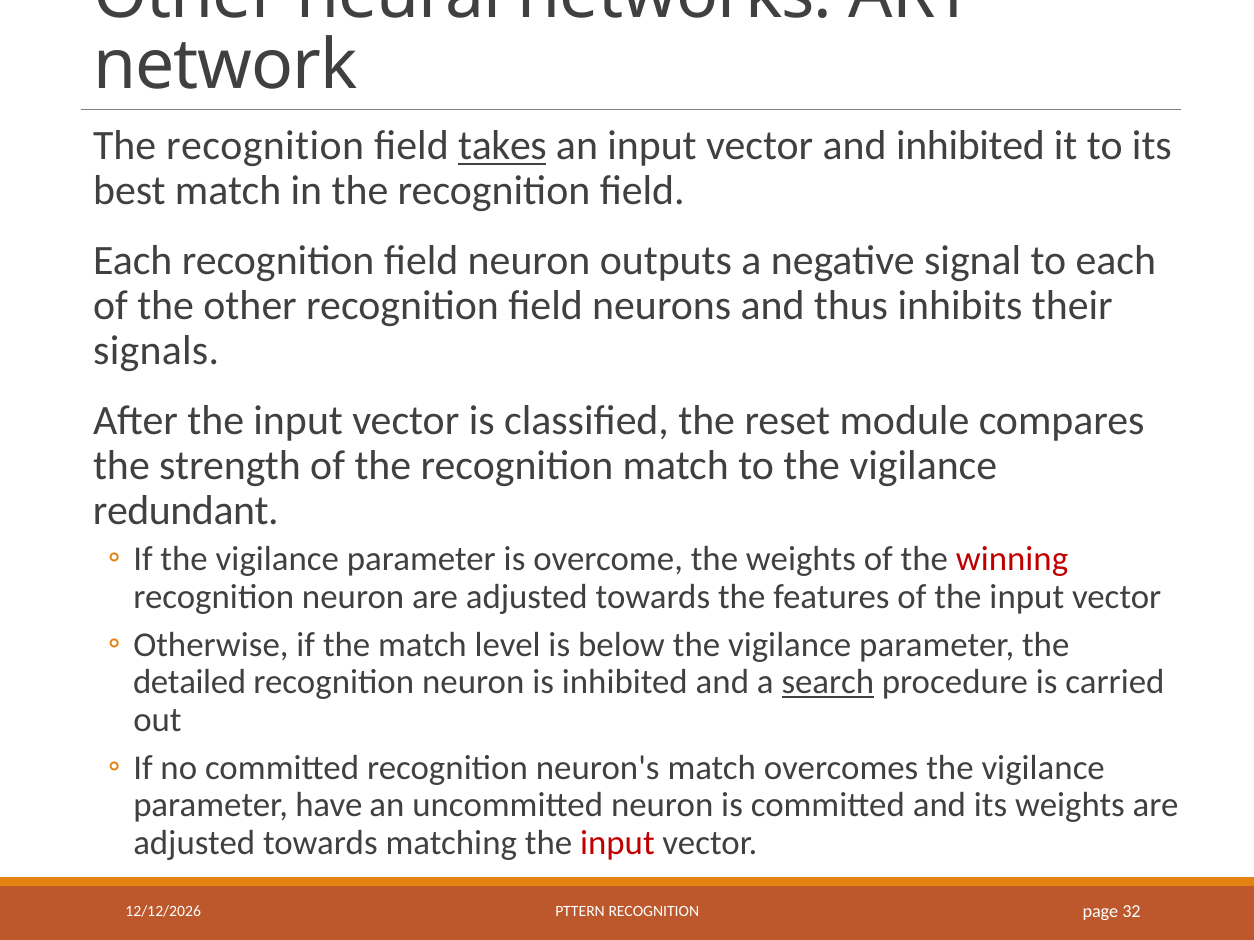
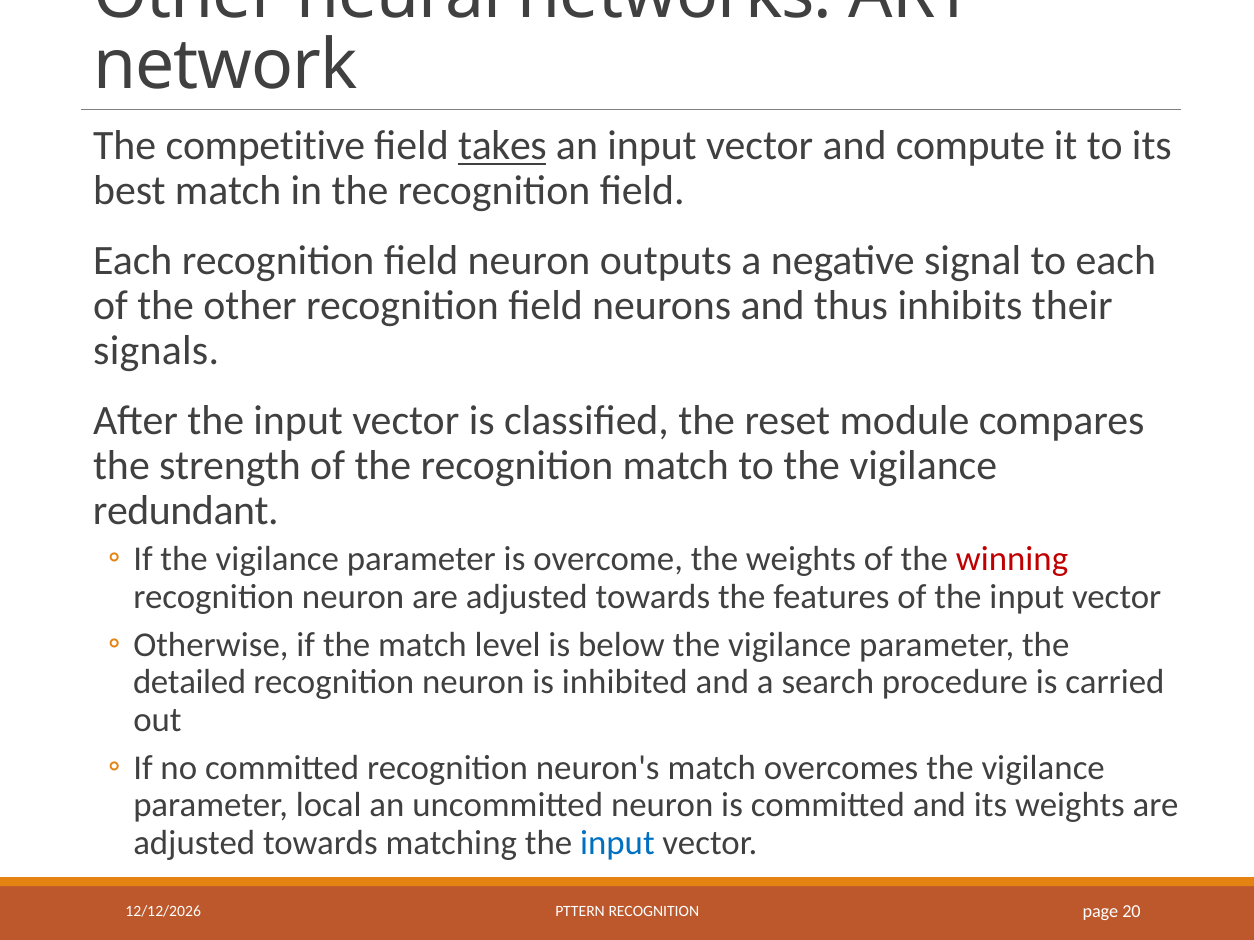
recognition at (265, 146): recognition -> competitive
and inhibited: inhibited -> compute
search underline: present -> none
have: have -> local
input at (617, 843) colour: red -> blue
32: 32 -> 20
